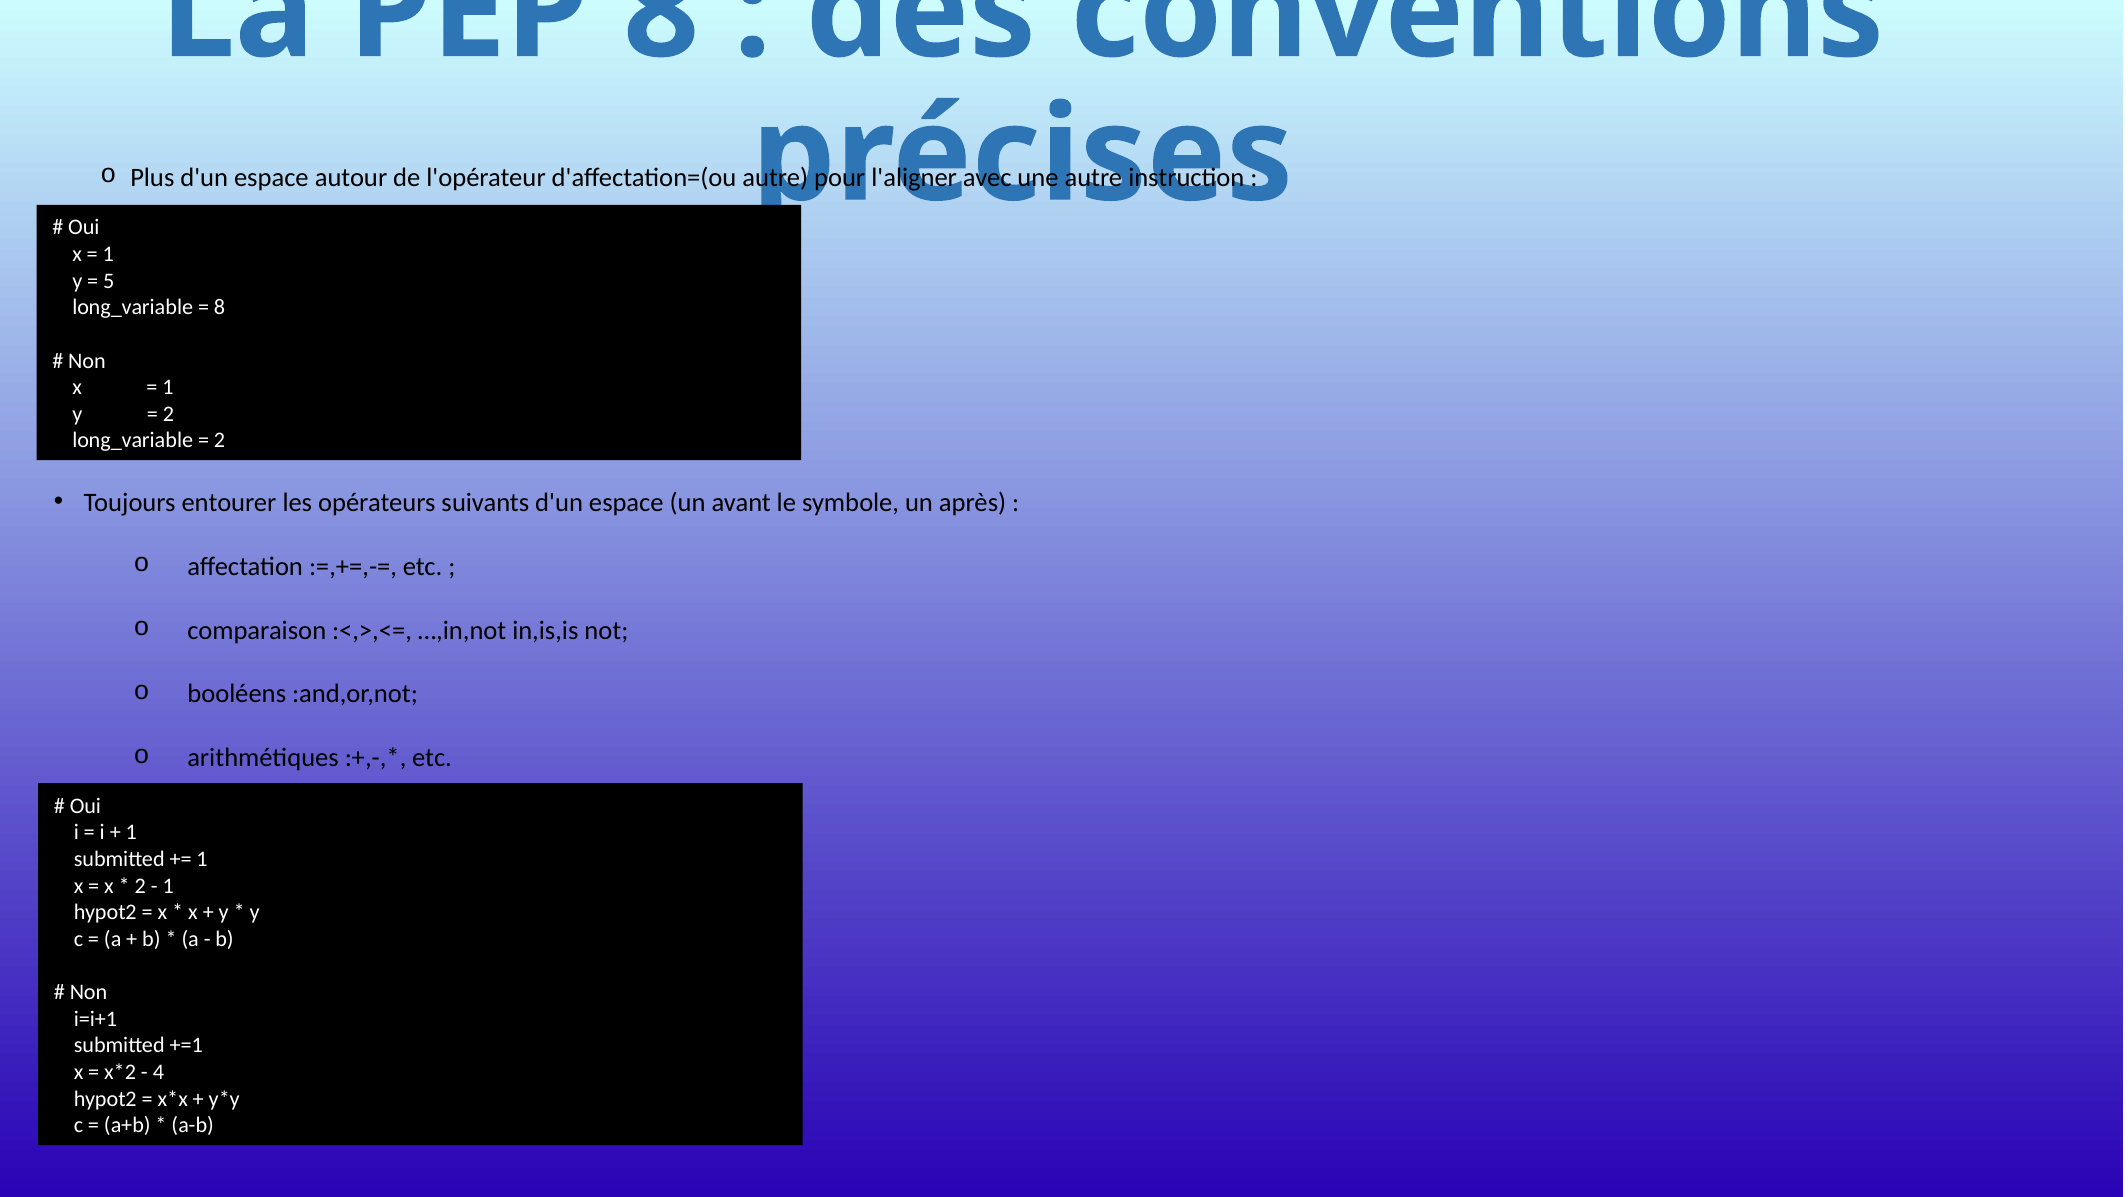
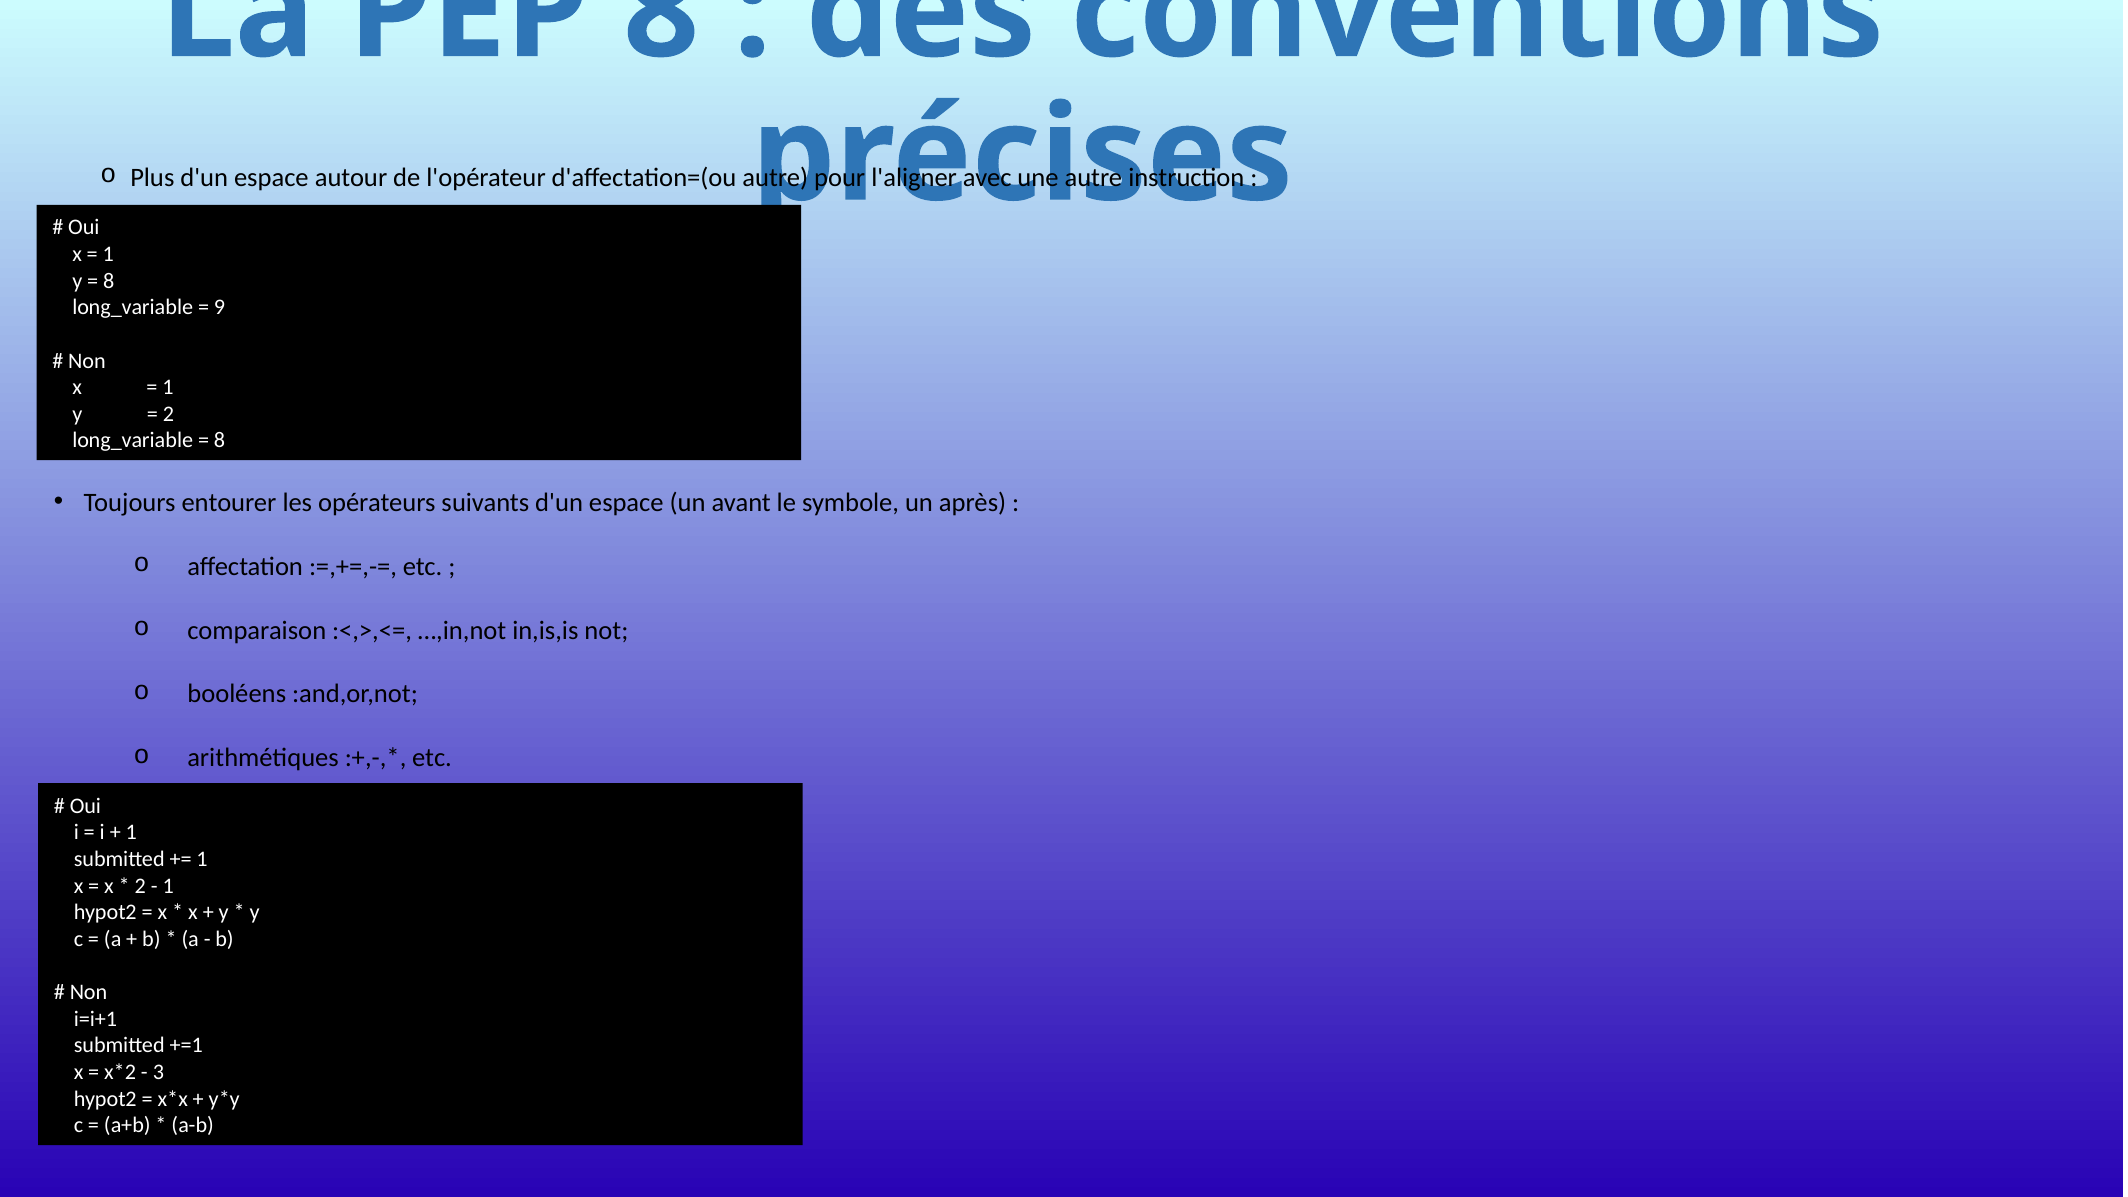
5 at (109, 281): 5 -> 8
8 at (220, 307): 8 -> 9
2 at (220, 441): 2 -> 8
4: 4 -> 3
